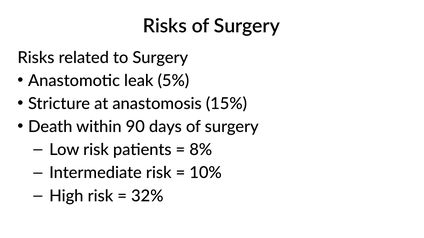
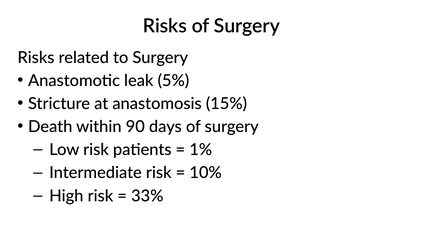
8%: 8% -> 1%
32%: 32% -> 33%
